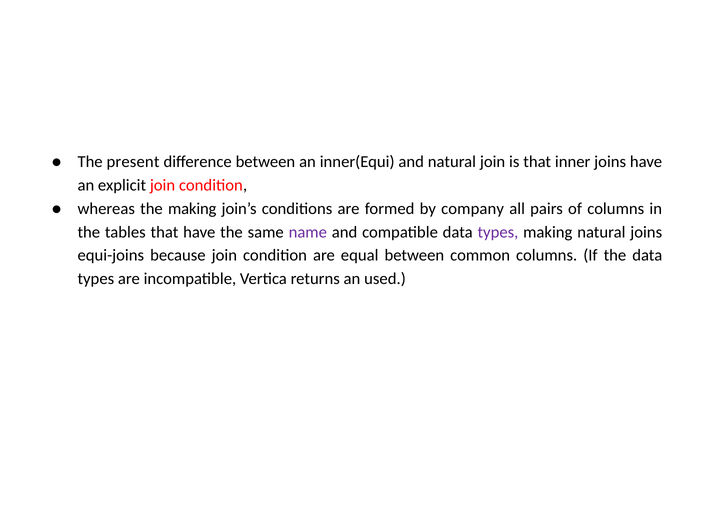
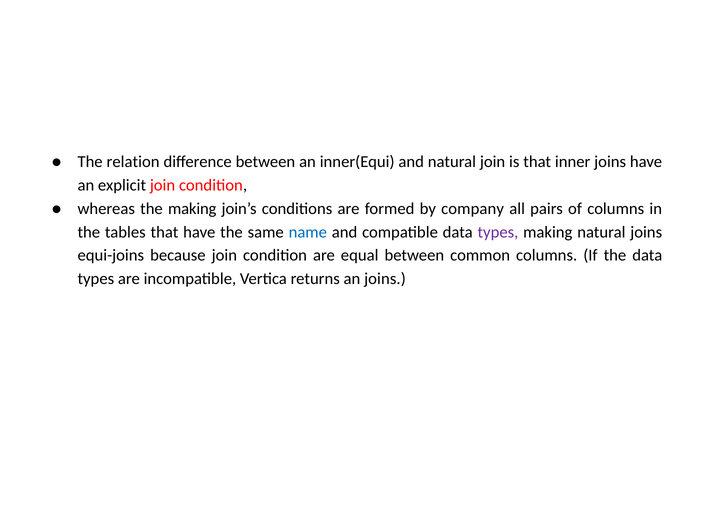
present: present -> relation
name colour: purple -> blue
an used: used -> joins
